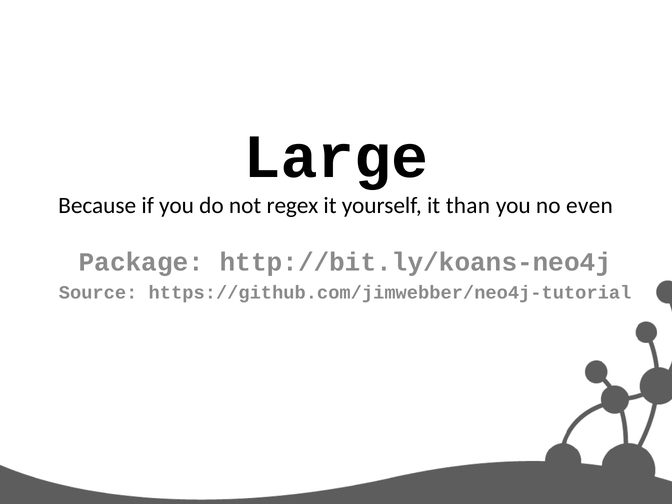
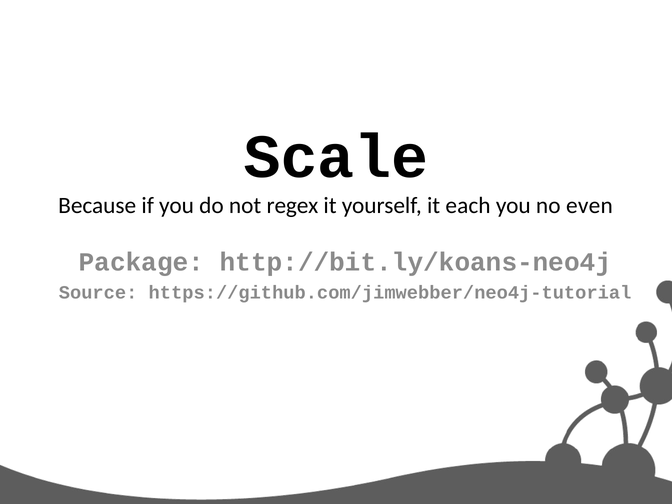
Large: Large -> Scale
than: than -> each
